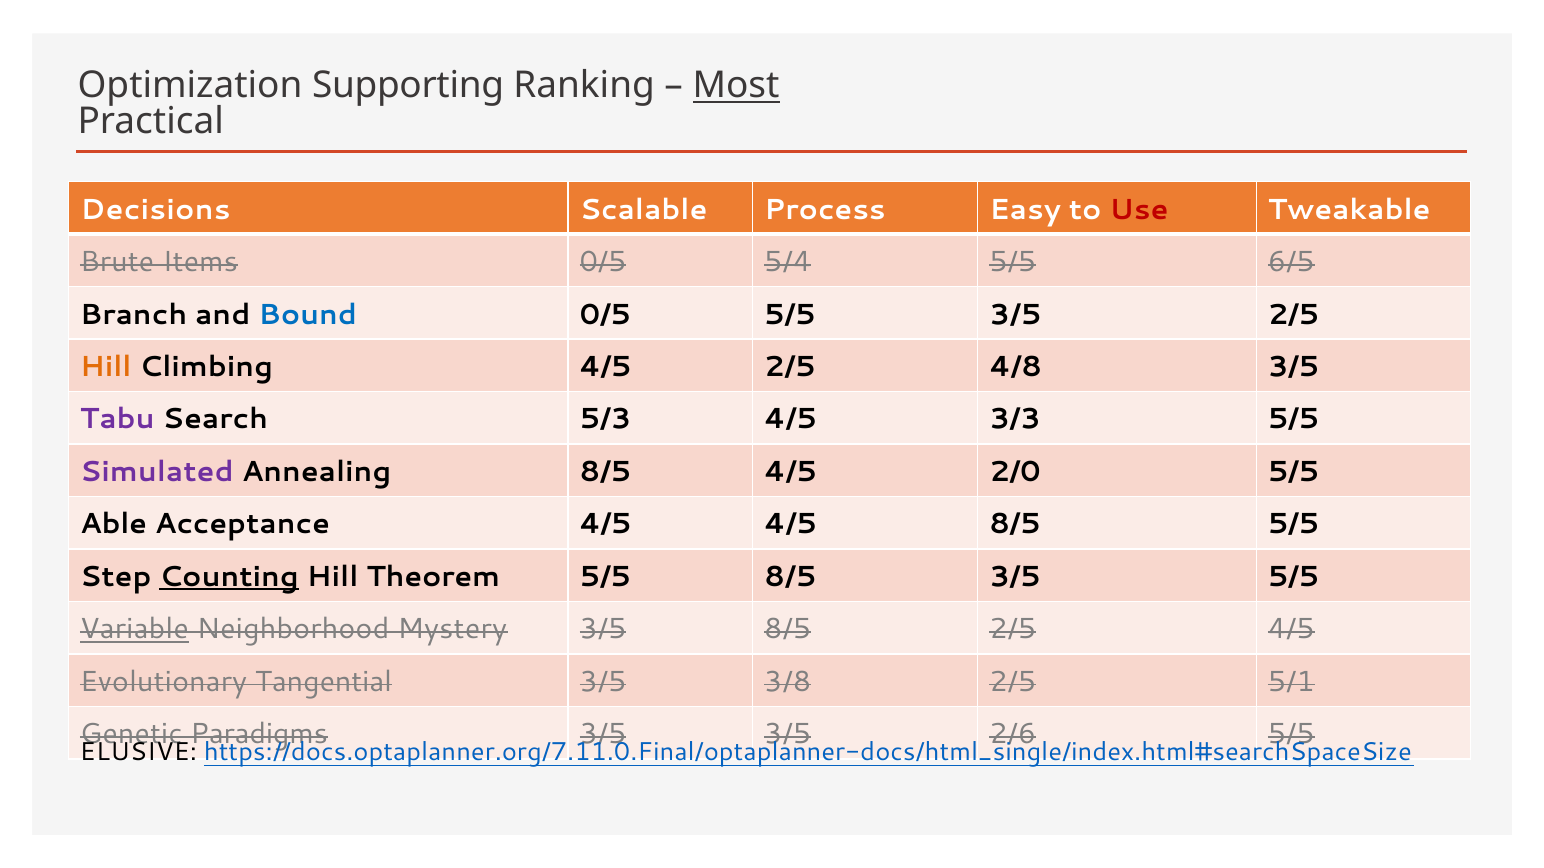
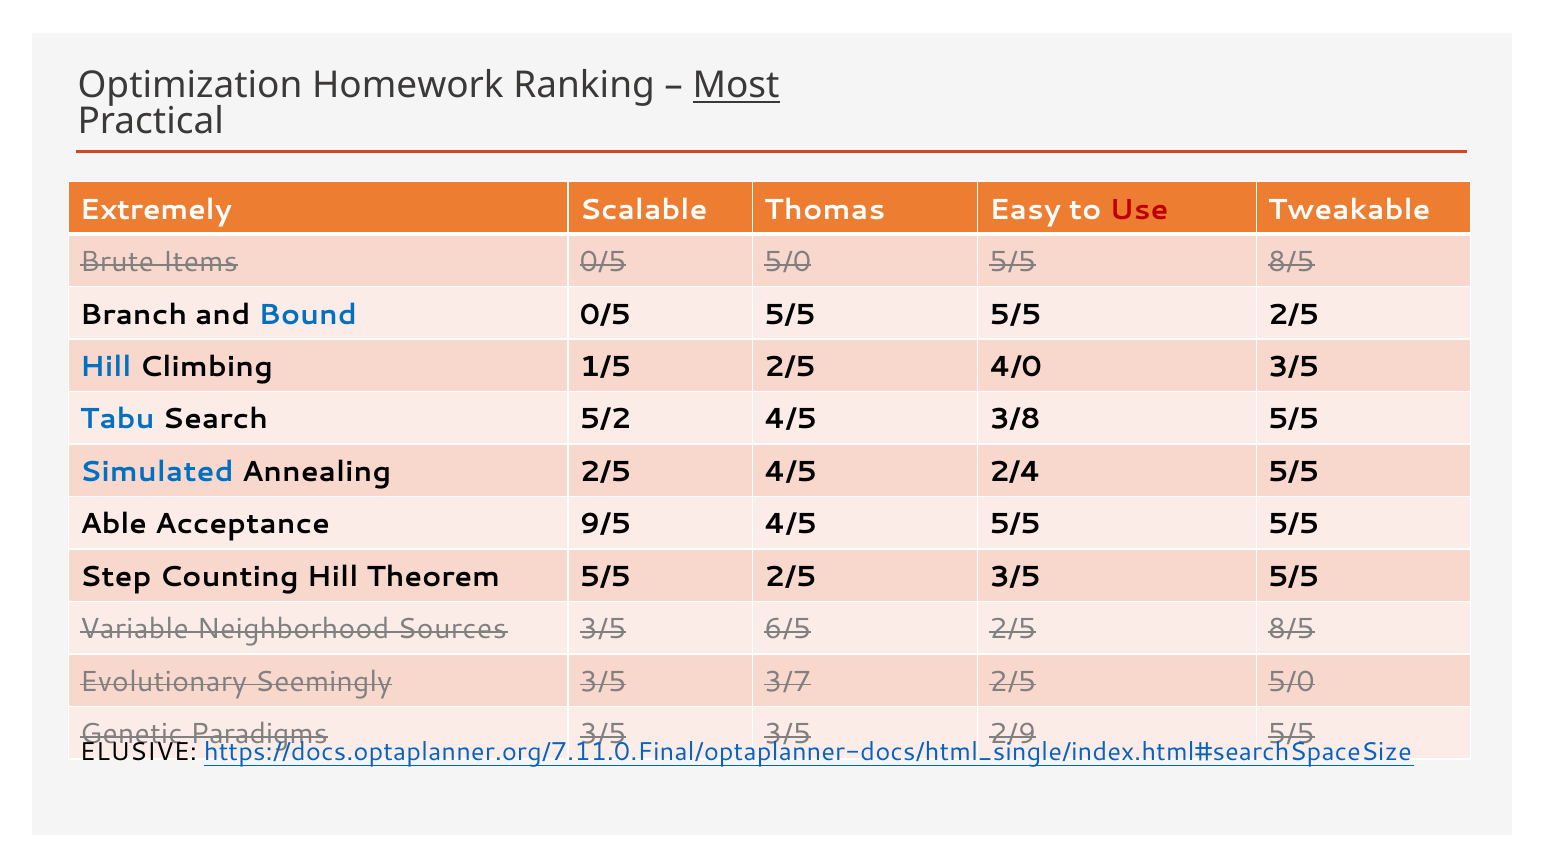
Supporting: Supporting -> Homework
Decisions: Decisions -> Extremely
Process: Process -> Thomas
0/5 5/4: 5/4 -> 5/0
5/5 6/5: 6/5 -> 8/5
0/5 5/5 3/5: 3/5 -> 5/5
Hill at (106, 367) colour: orange -> blue
Climbing 4/5: 4/5 -> 1/5
4/8: 4/8 -> 4/0
Tabu colour: purple -> blue
5/3: 5/3 -> 5/2
3/3: 3/3 -> 3/8
Simulated colour: purple -> blue
Annealing 8/5: 8/5 -> 2/5
2/0: 2/0 -> 2/4
Acceptance 4/5: 4/5 -> 9/5
4/5 8/5: 8/5 -> 5/5
Counting underline: present -> none
8/5 at (790, 577): 8/5 -> 2/5
Variable underline: present -> none
Mystery: Mystery -> Sources
3/5 8/5: 8/5 -> 6/5
2/5 4/5: 4/5 -> 8/5
Tangential: Tangential -> Seemingly
3/8: 3/8 -> 3/7
2/5 5/1: 5/1 -> 5/0
2/6: 2/6 -> 2/9
